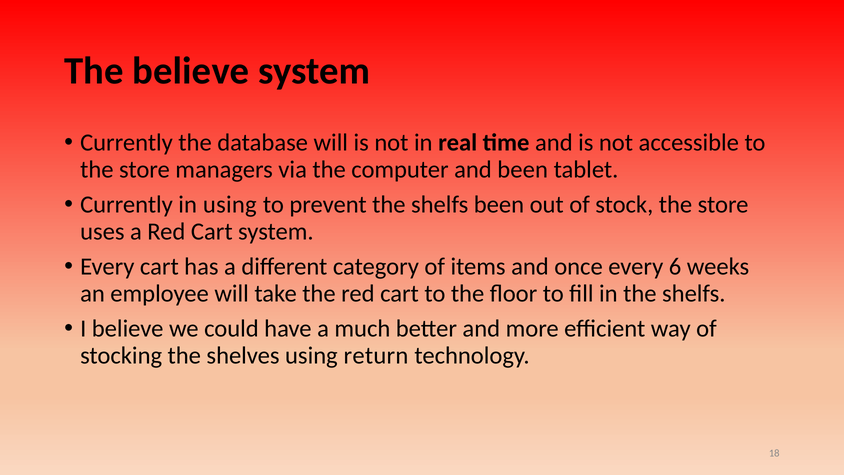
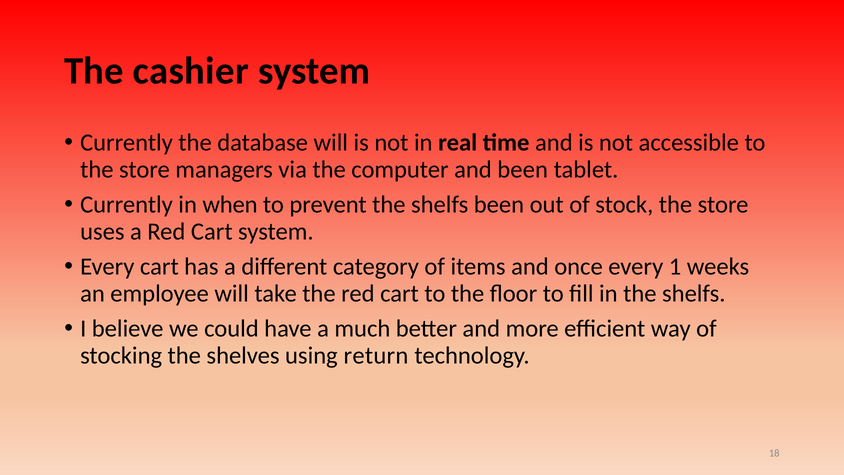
The believe: believe -> cashier
in using: using -> when
6: 6 -> 1
